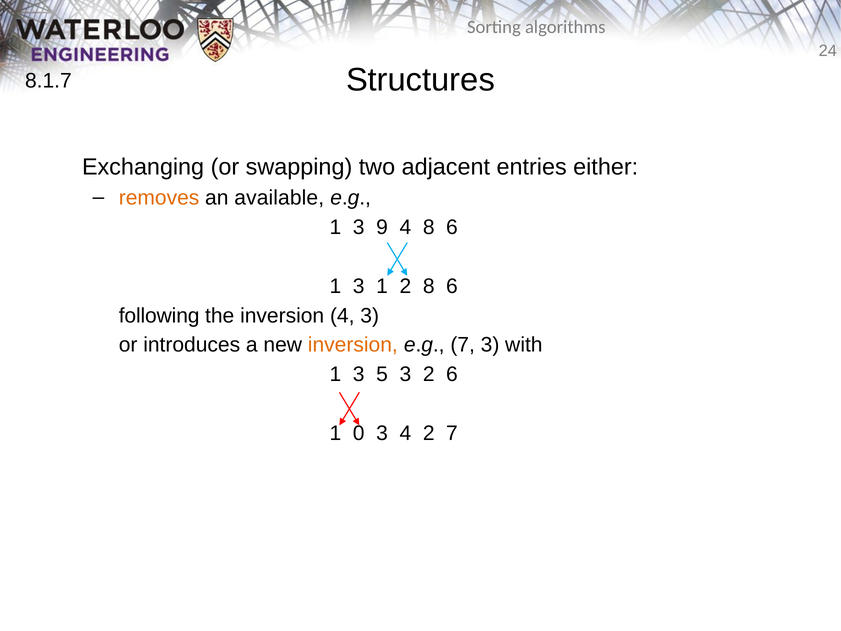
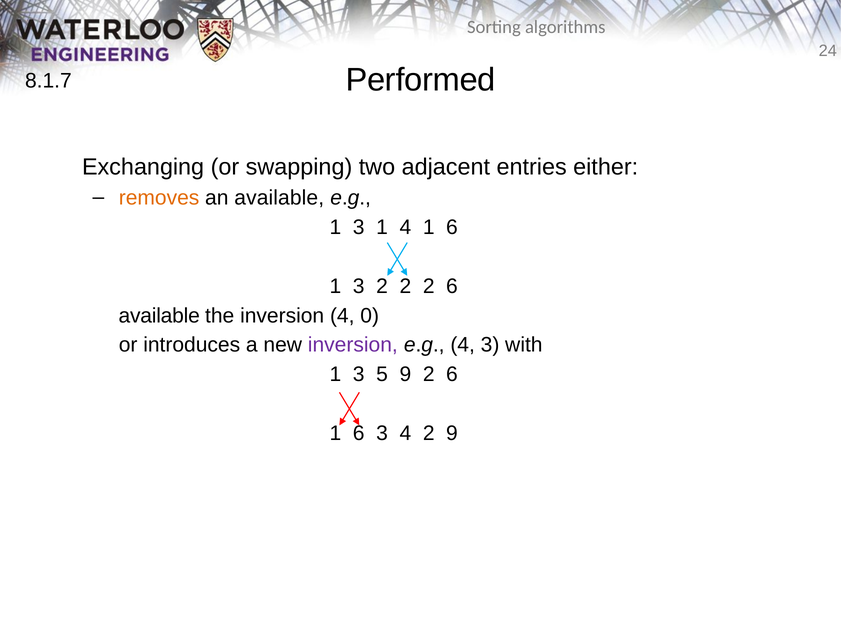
Structures: Structures -> Performed
3 9: 9 -> 1
4 8: 8 -> 1
3 1: 1 -> 2
8 at (429, 286): 8 -> 2
following at (159, 315): following -> available
4 3: 3 -> 0
inversion at (353, 345) colour: orange -> purple
e.g 7: 7 -> 4
5 3: 3 -> 9
0 at (359, 433): 0 -> 6
2 7: 7 -> 9
